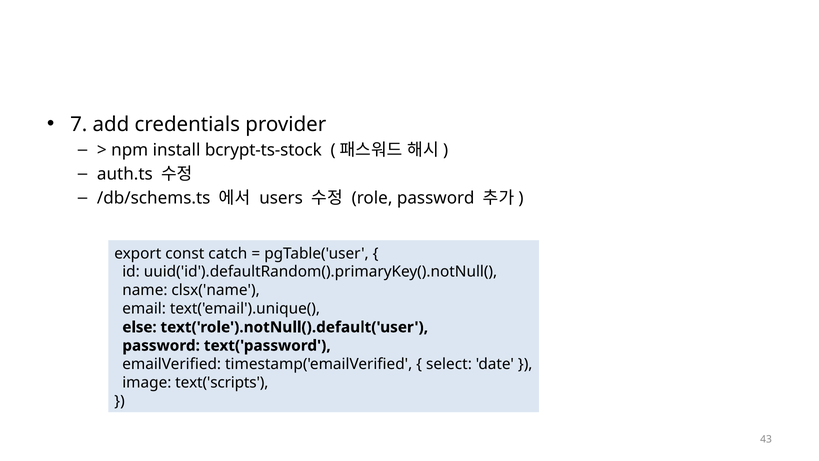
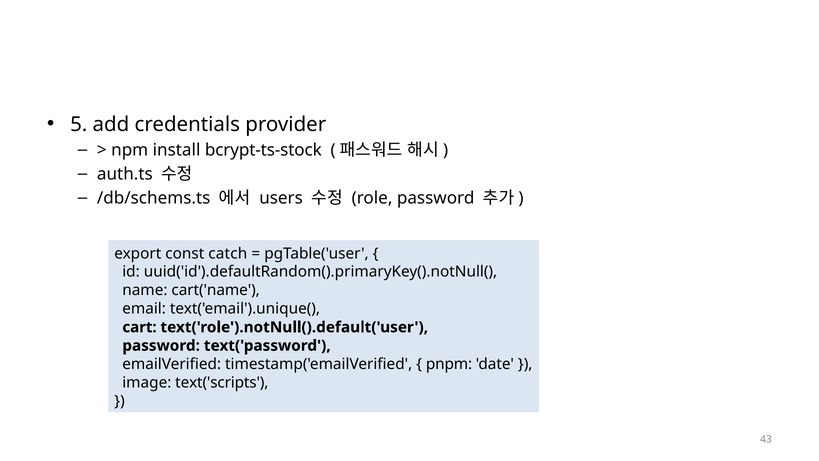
7: 7 -> 5
clsx('name: clsx('name -> cart('name
else: else -> cart
select: select -> pnpm
